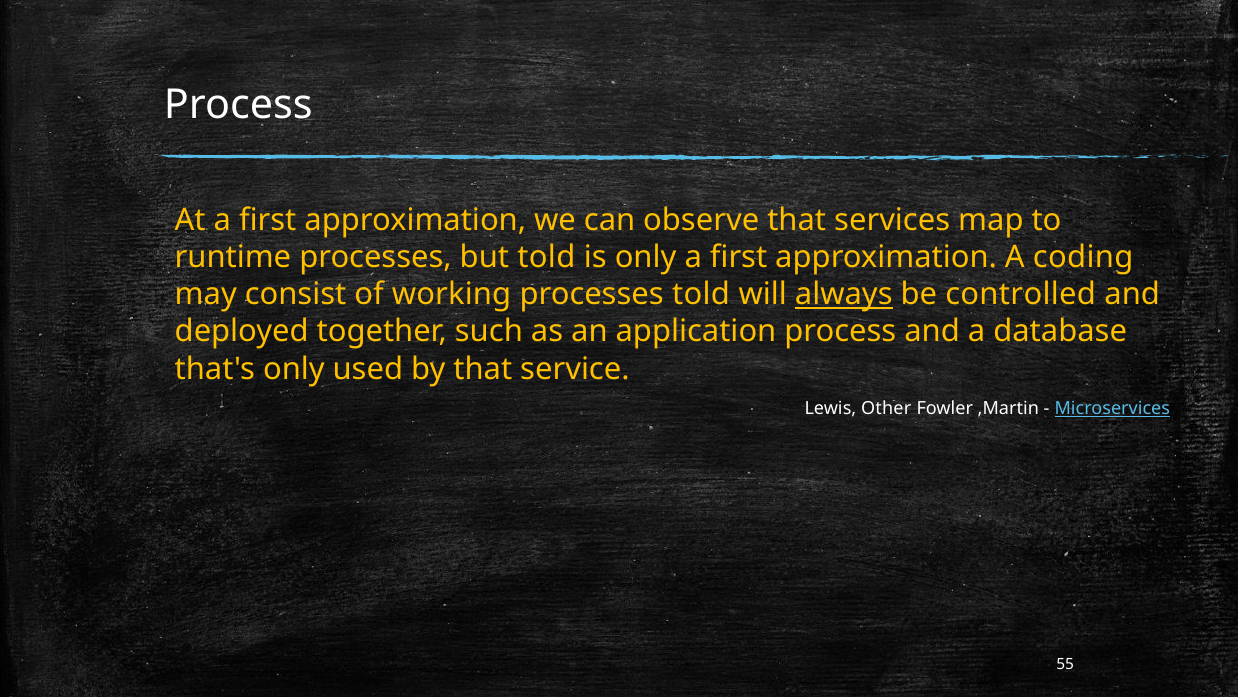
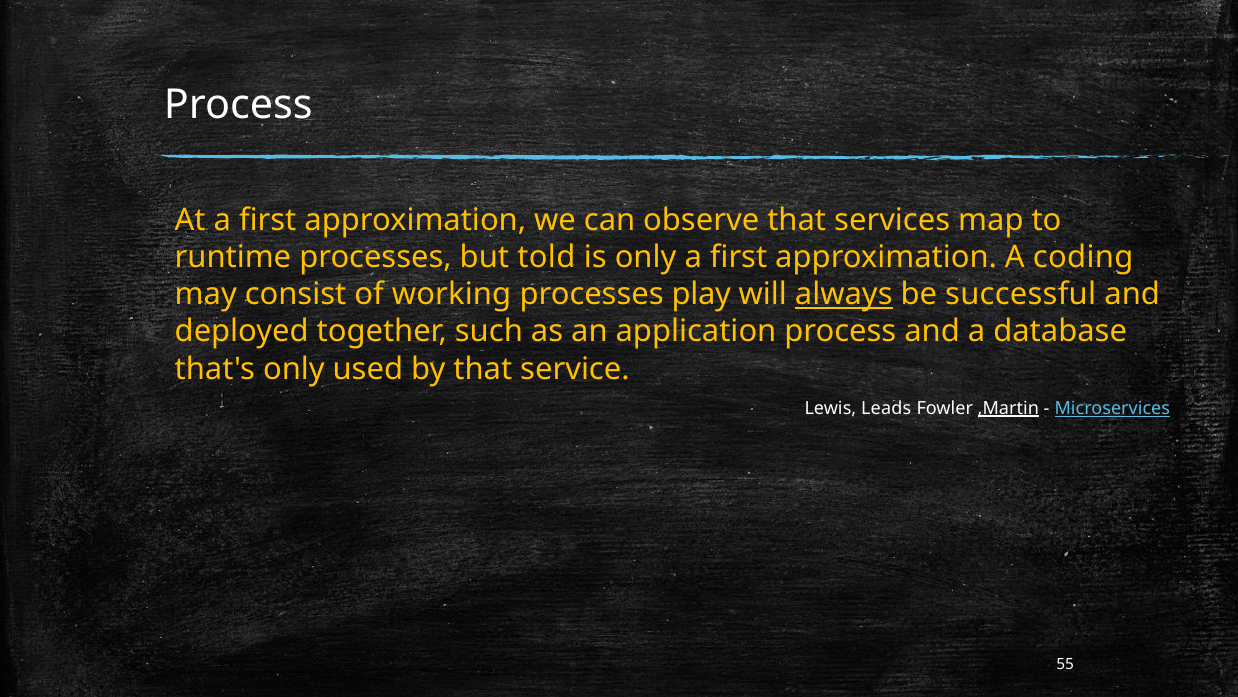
processes told: told -> play
controlled: controlled -> successful
Other: Other -> Leads
,Martin underline: none -> present
